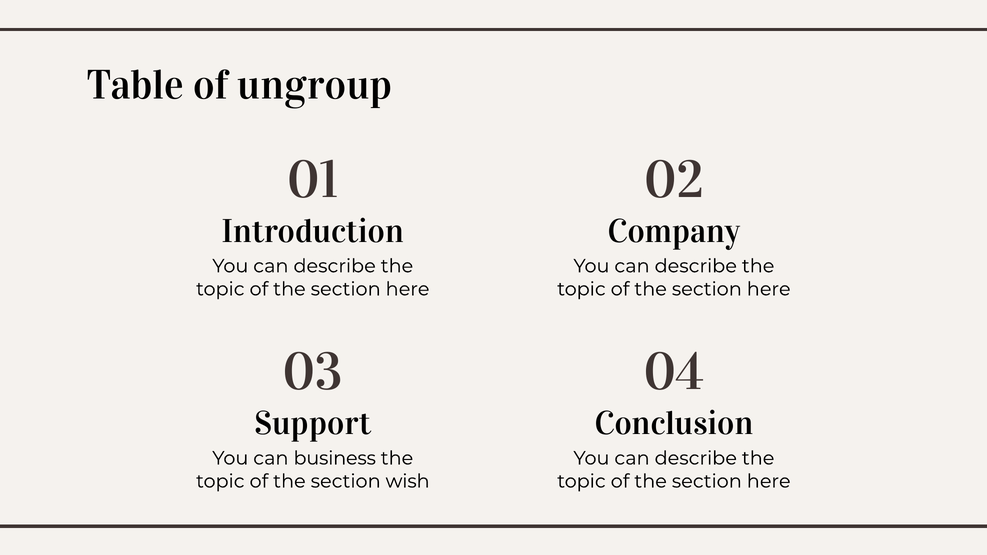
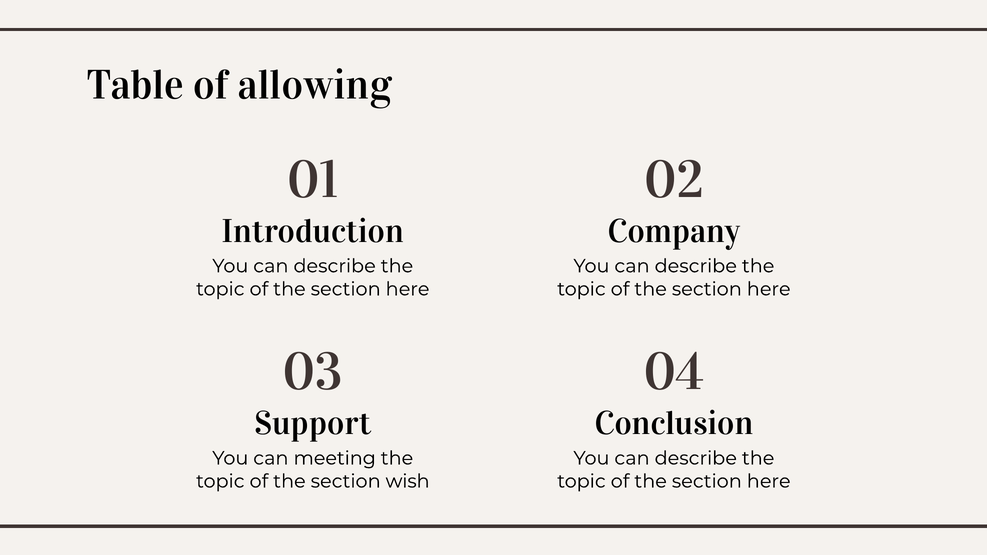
ungroup: ungroup -> allowing
business: business -> meeting
